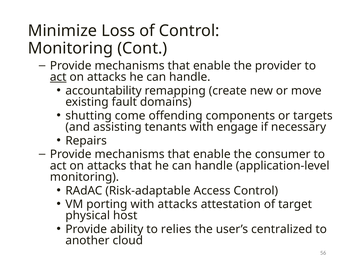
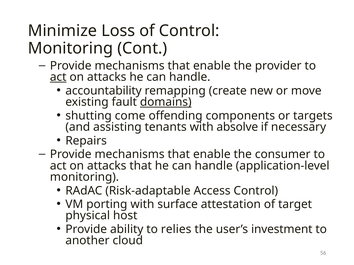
domains underline: none -> present
engage: engage -> absolve
with attacks: attacks -> surface
centralized: centralized -> investment
